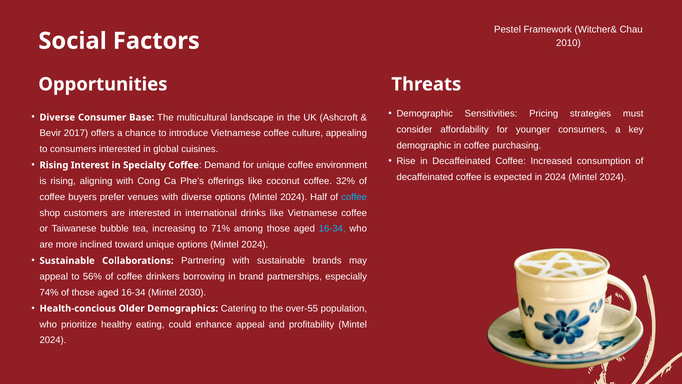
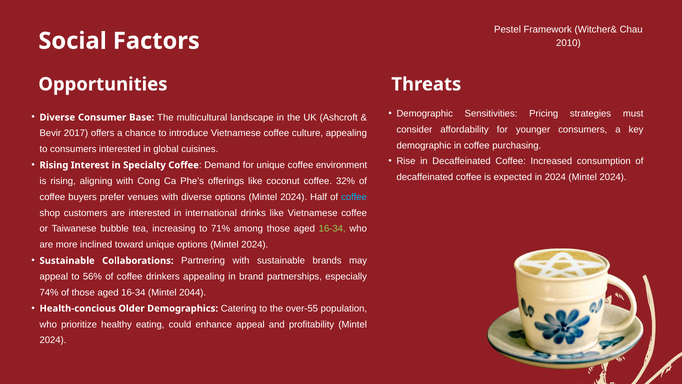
16-34 at (332, 229) colour: light blue -> light green
drinkers borrowing: borrowing -> appealing
2030: 2030 -> 2044
